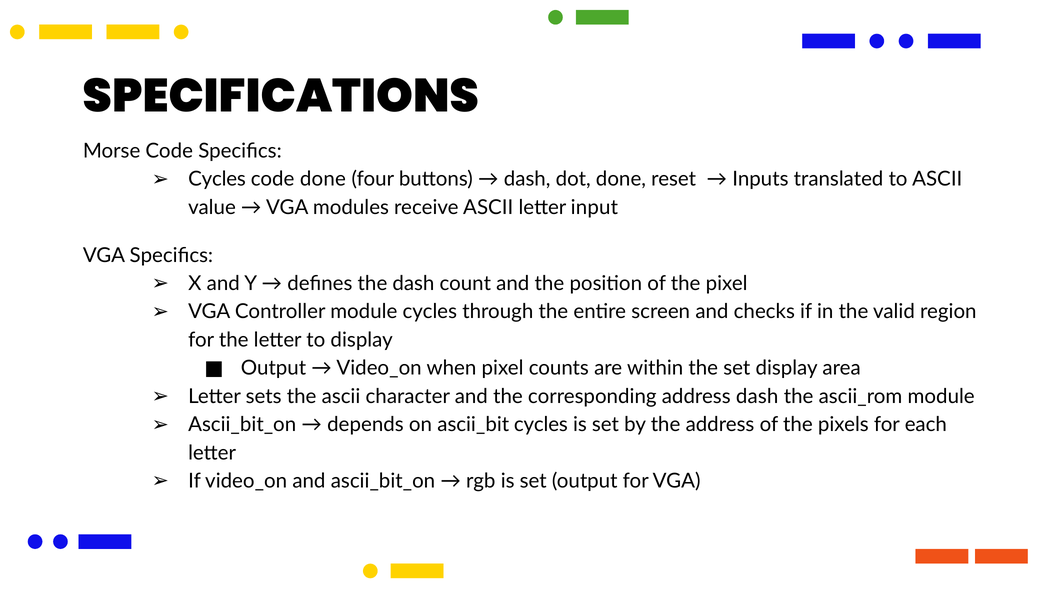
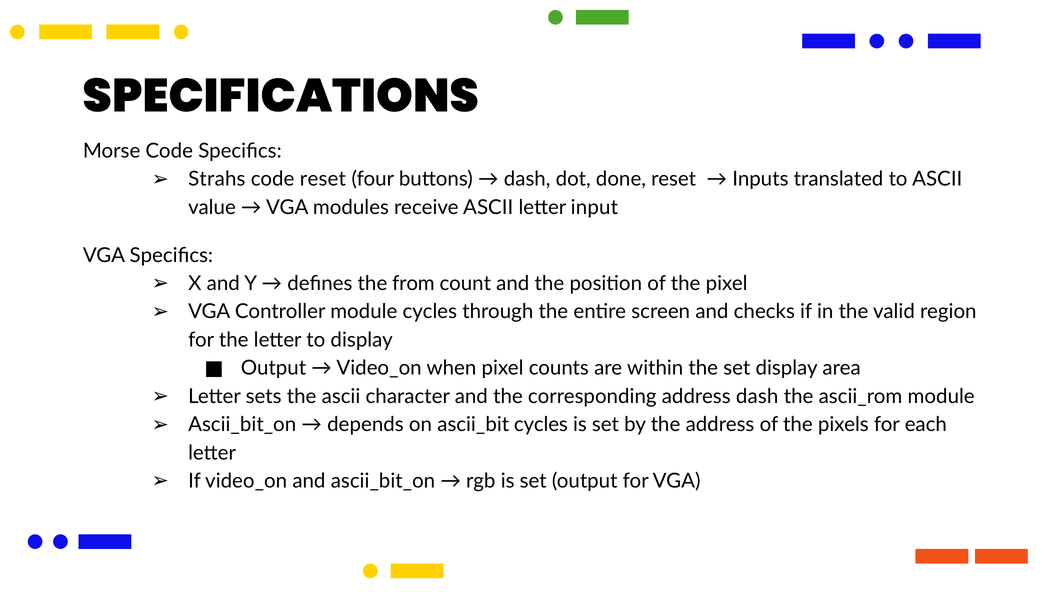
Cycles at (217, 179): Cycles -> Strahs
code done: done -> reset
the dash: dash -> from
